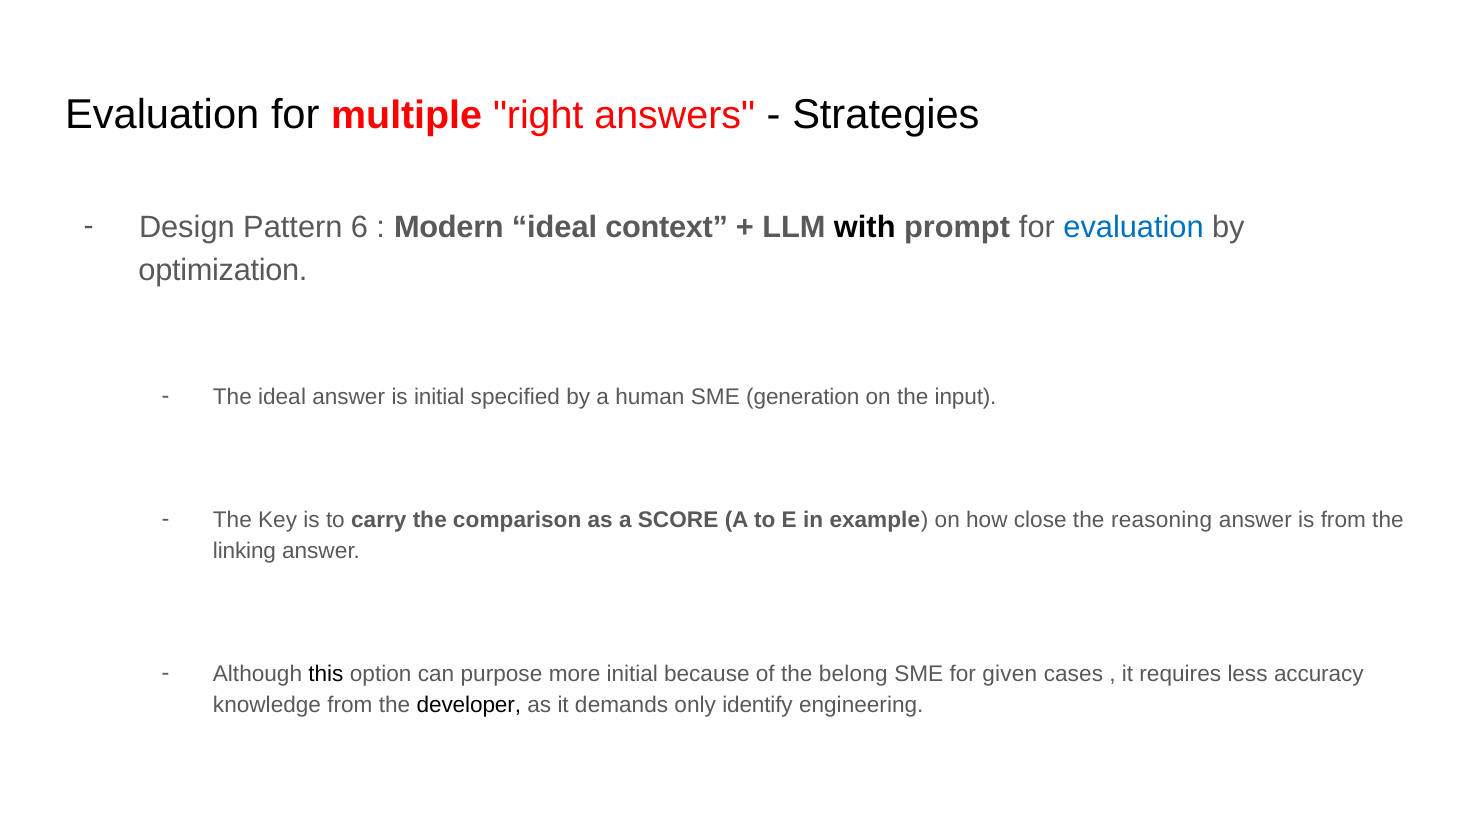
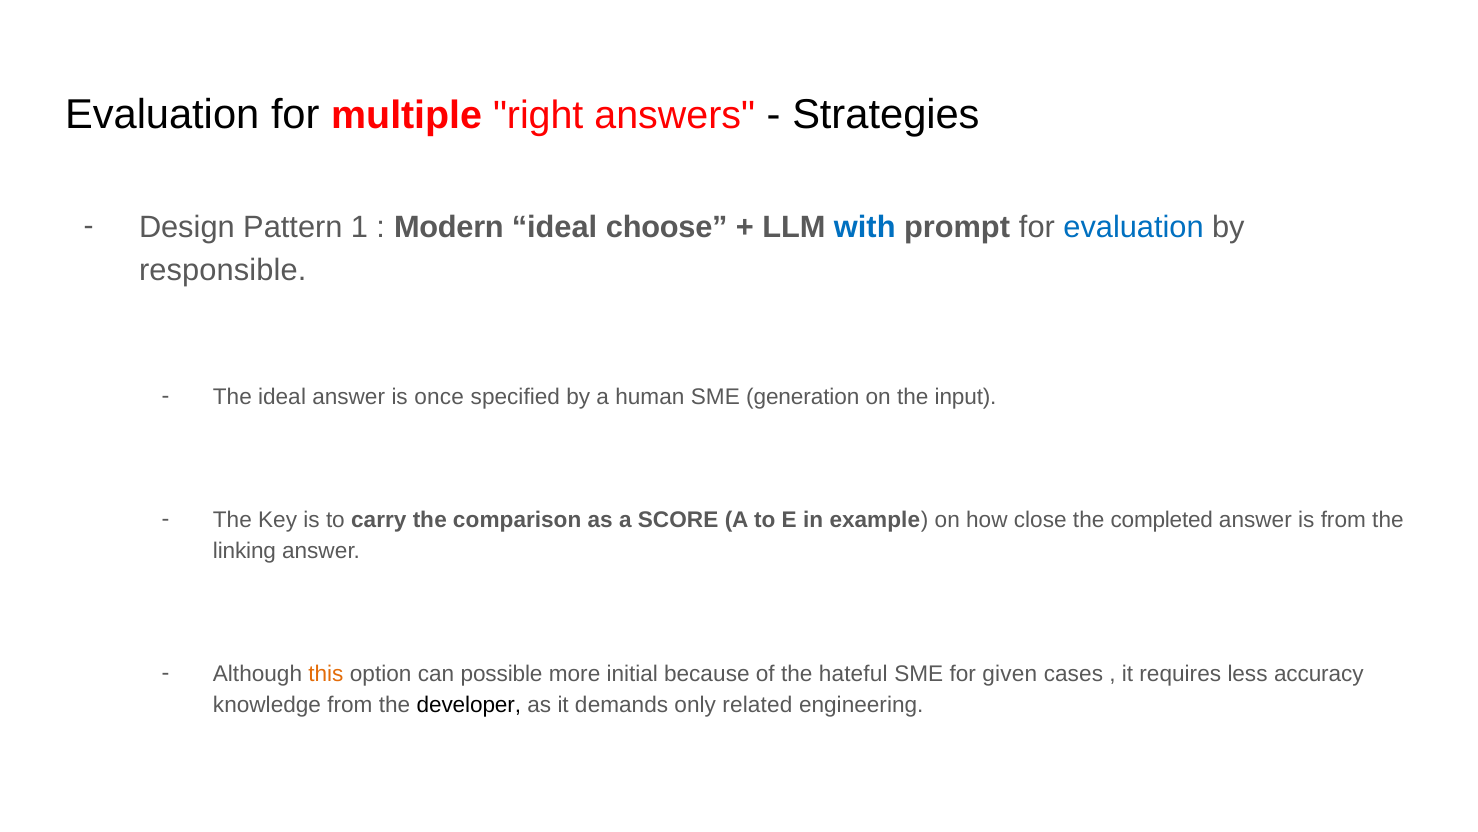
6: 6 -> 1
context: context -> choose
with colour: black -> blue
optimization: optimization -> responsible
is initial: initial -> once
reasoning: reasoning -> completed
this colour: black -> orange
purpose: purpose -> possible
belong: belong -> hateful
identify: identify -> related
